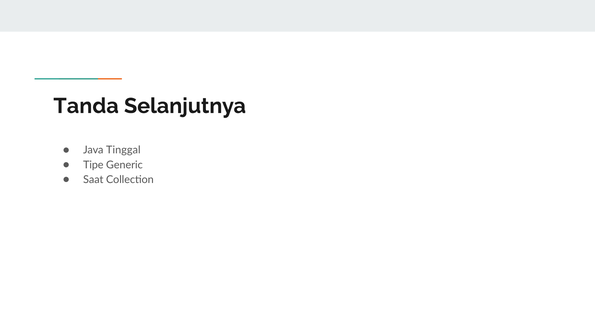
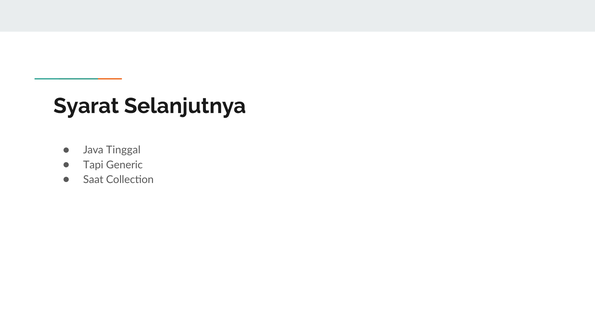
Tanda: Tanda -> Syarat
Tipe: Tipe -> Tapi
